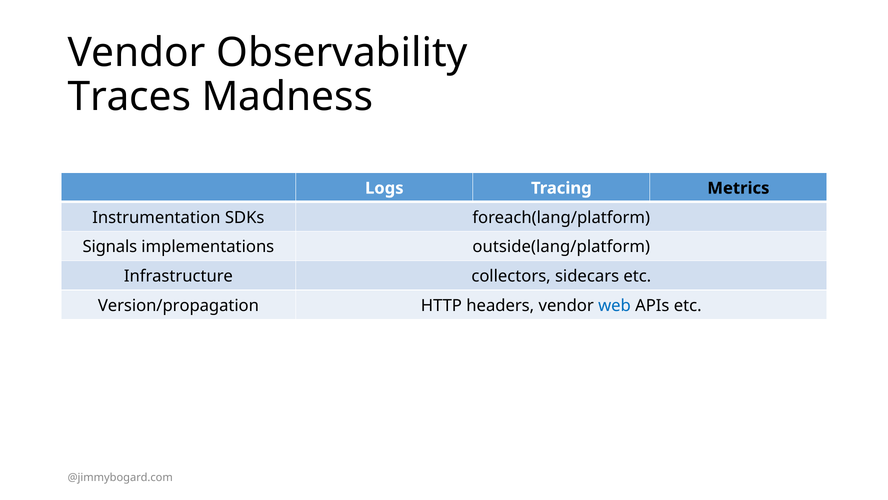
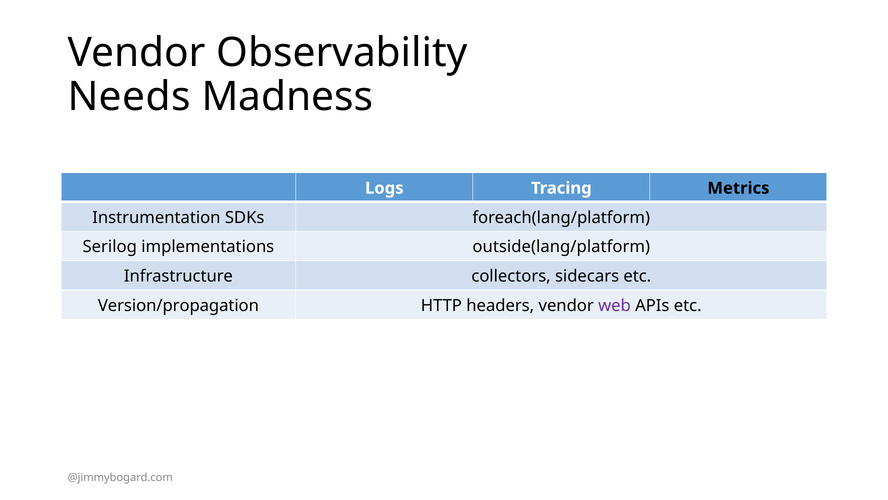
Traces: Traces -> Needs
Signals: Signals -> Serilog
web colour: blue -> purple
